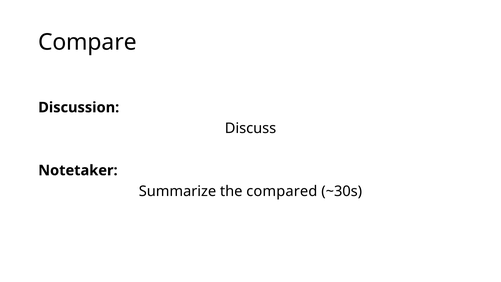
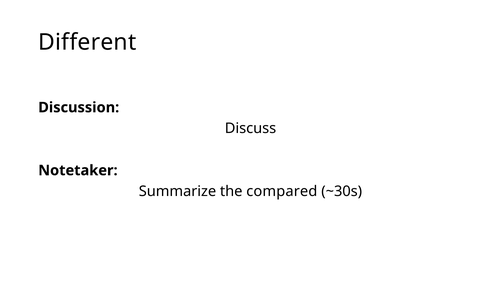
Compare: Compare -> Different
